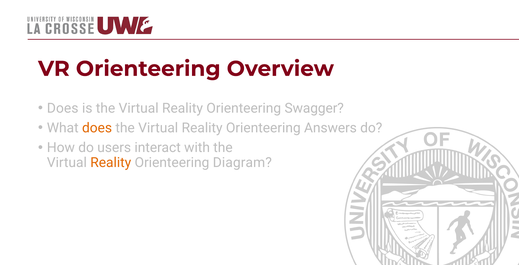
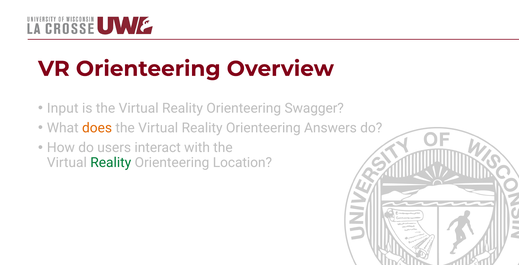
Does at (63, 108): Does -> Input
Reality at (111, 163) colour: orange -> green
Diagram: Diagram -> Location
